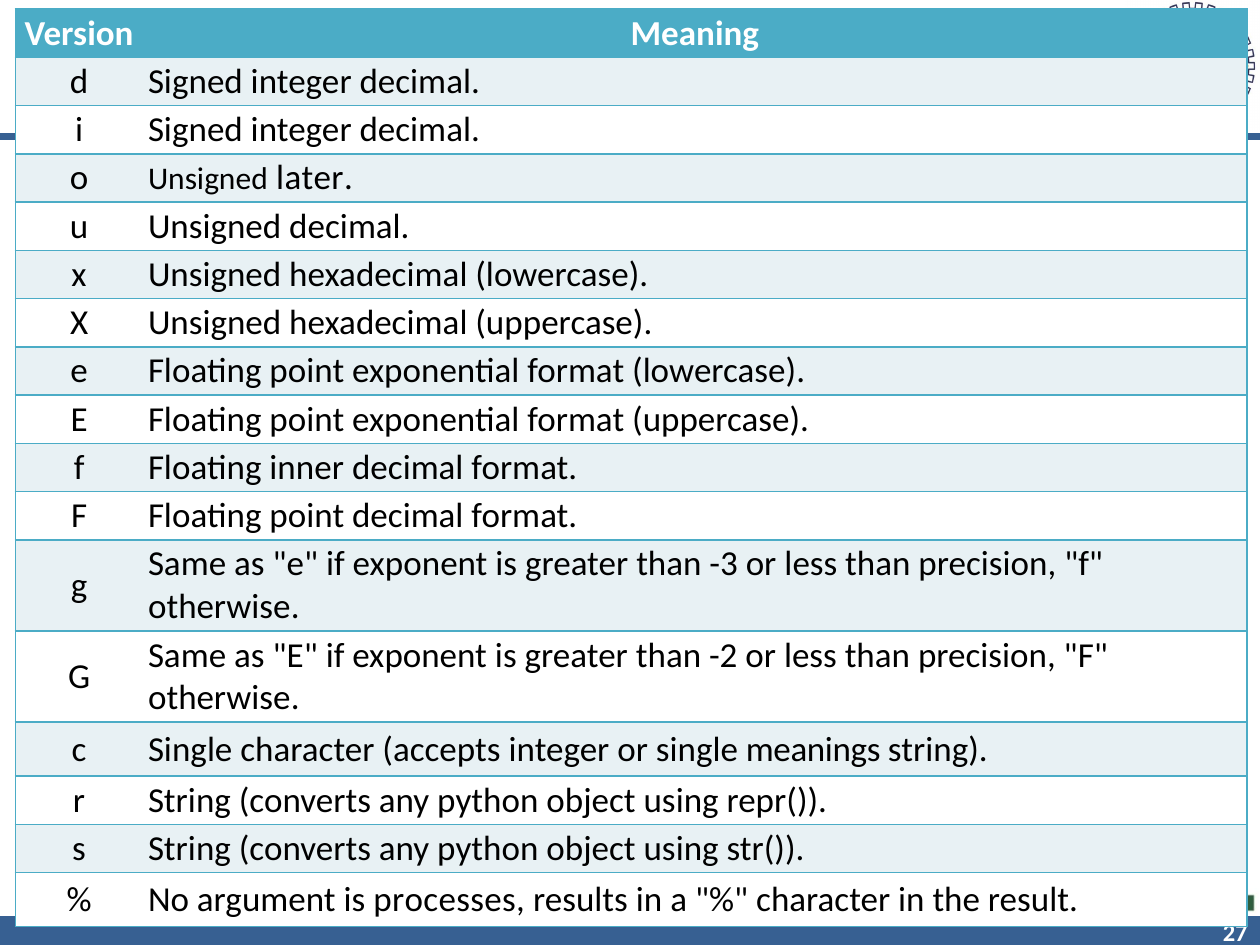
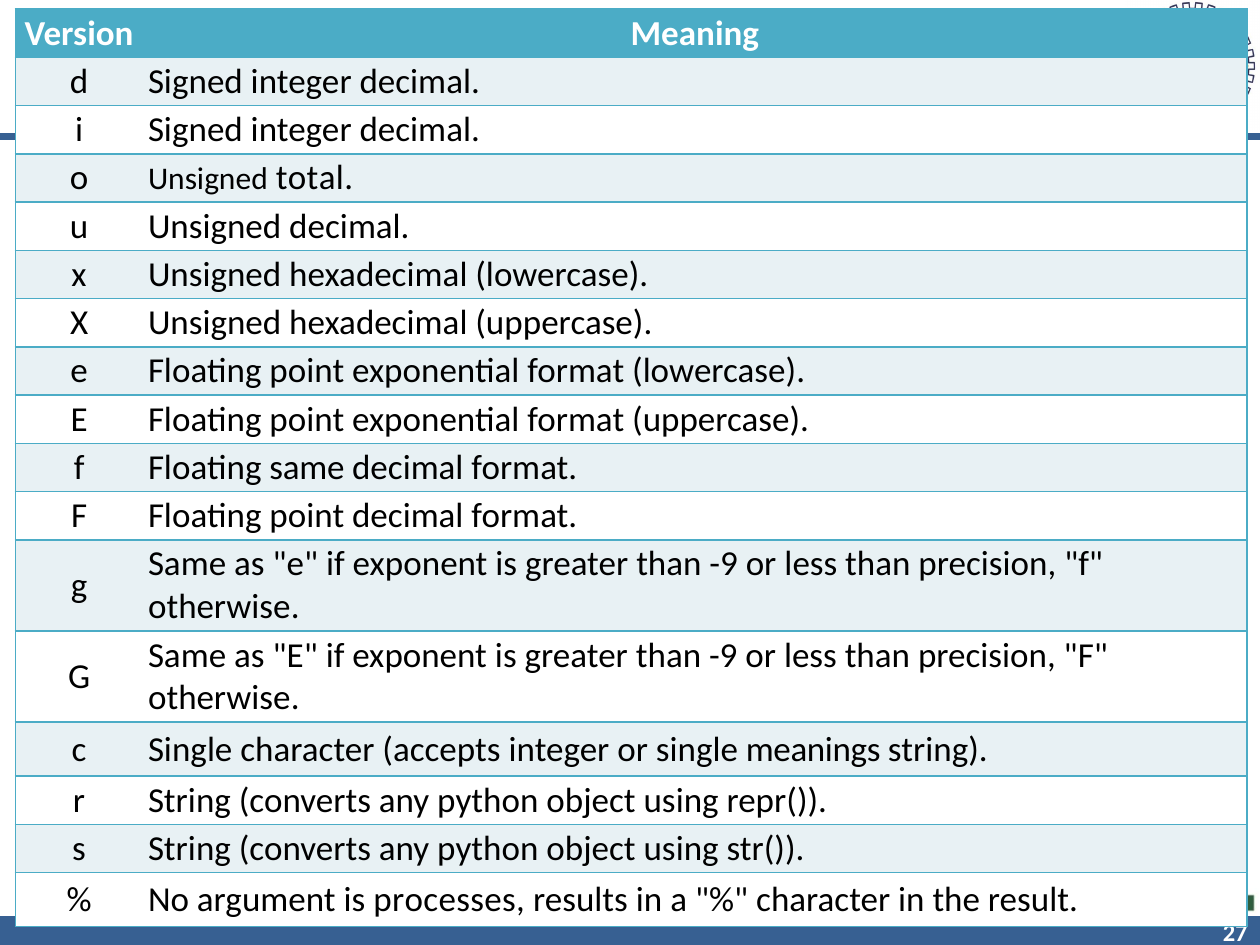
later: later -> total
Floating inner: inner -> same
-3 at (724, 564): -3 -> -9
-2 at (723, 656): -2 -> -9
